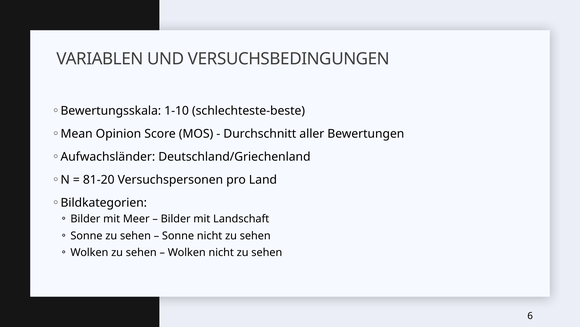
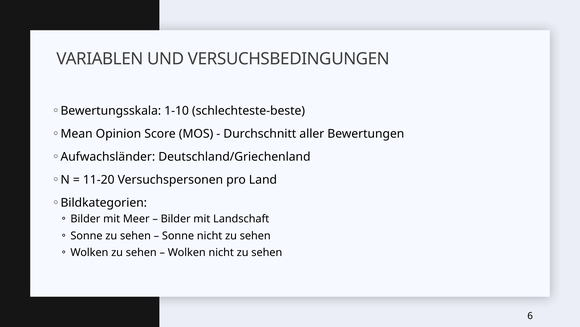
81-20: 81-20 -> 11-20
